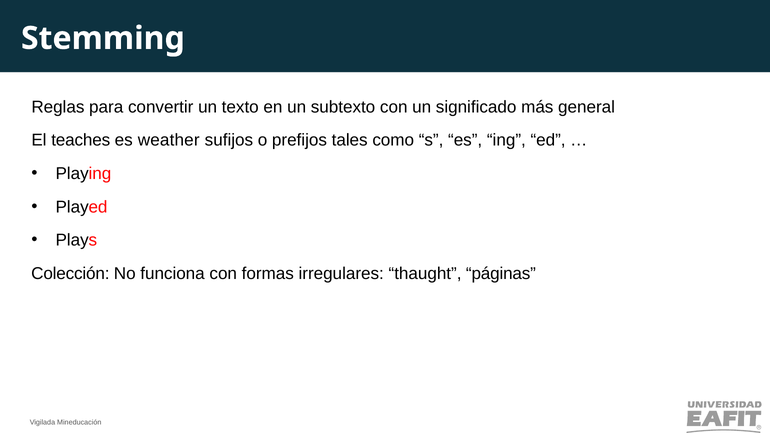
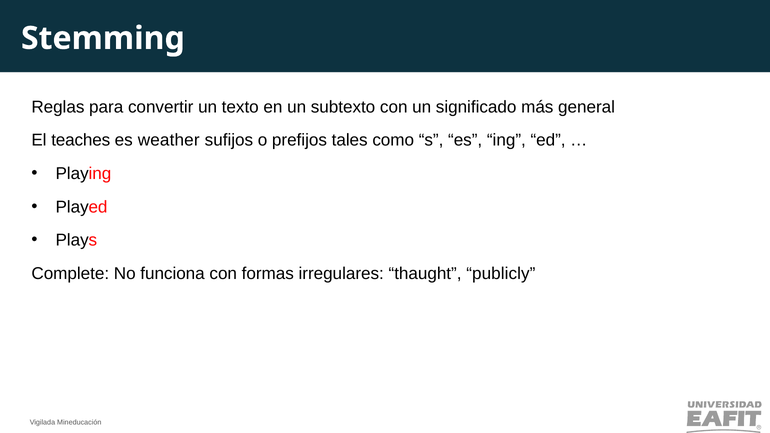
Colección: Colección -> Complete
páginas: páginas -> publicly
